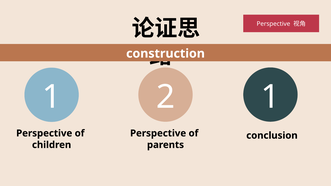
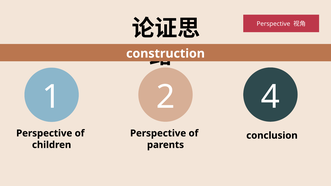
2 1: 1 -> 4
